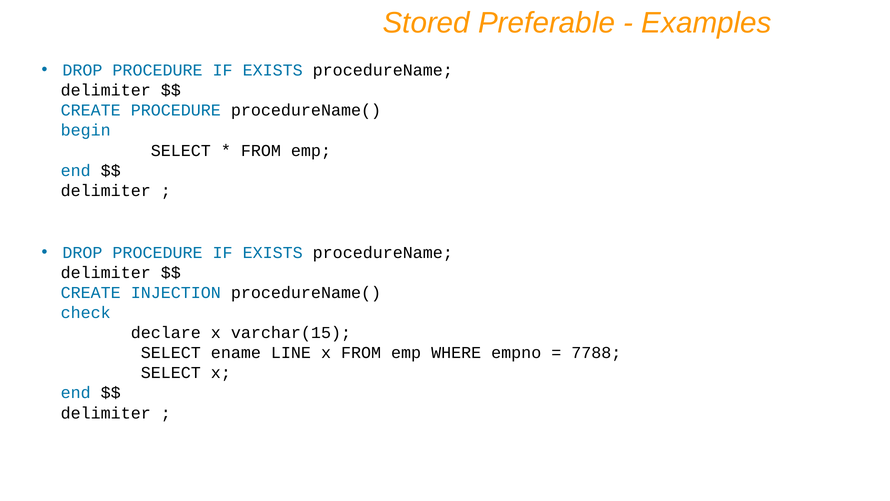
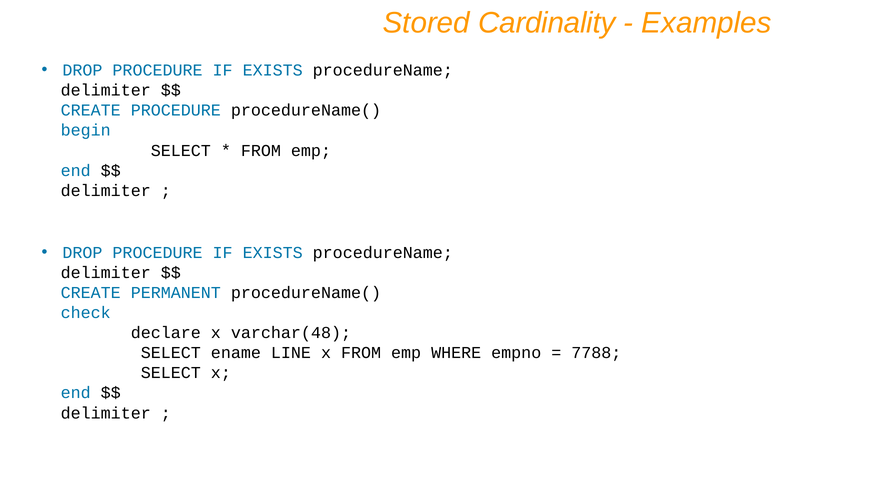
Preferable: Preferable -> Cardinality
INJECTION: INJECTION -> PERMANENT
varchar(15: varchar(15 -> varchar(48
